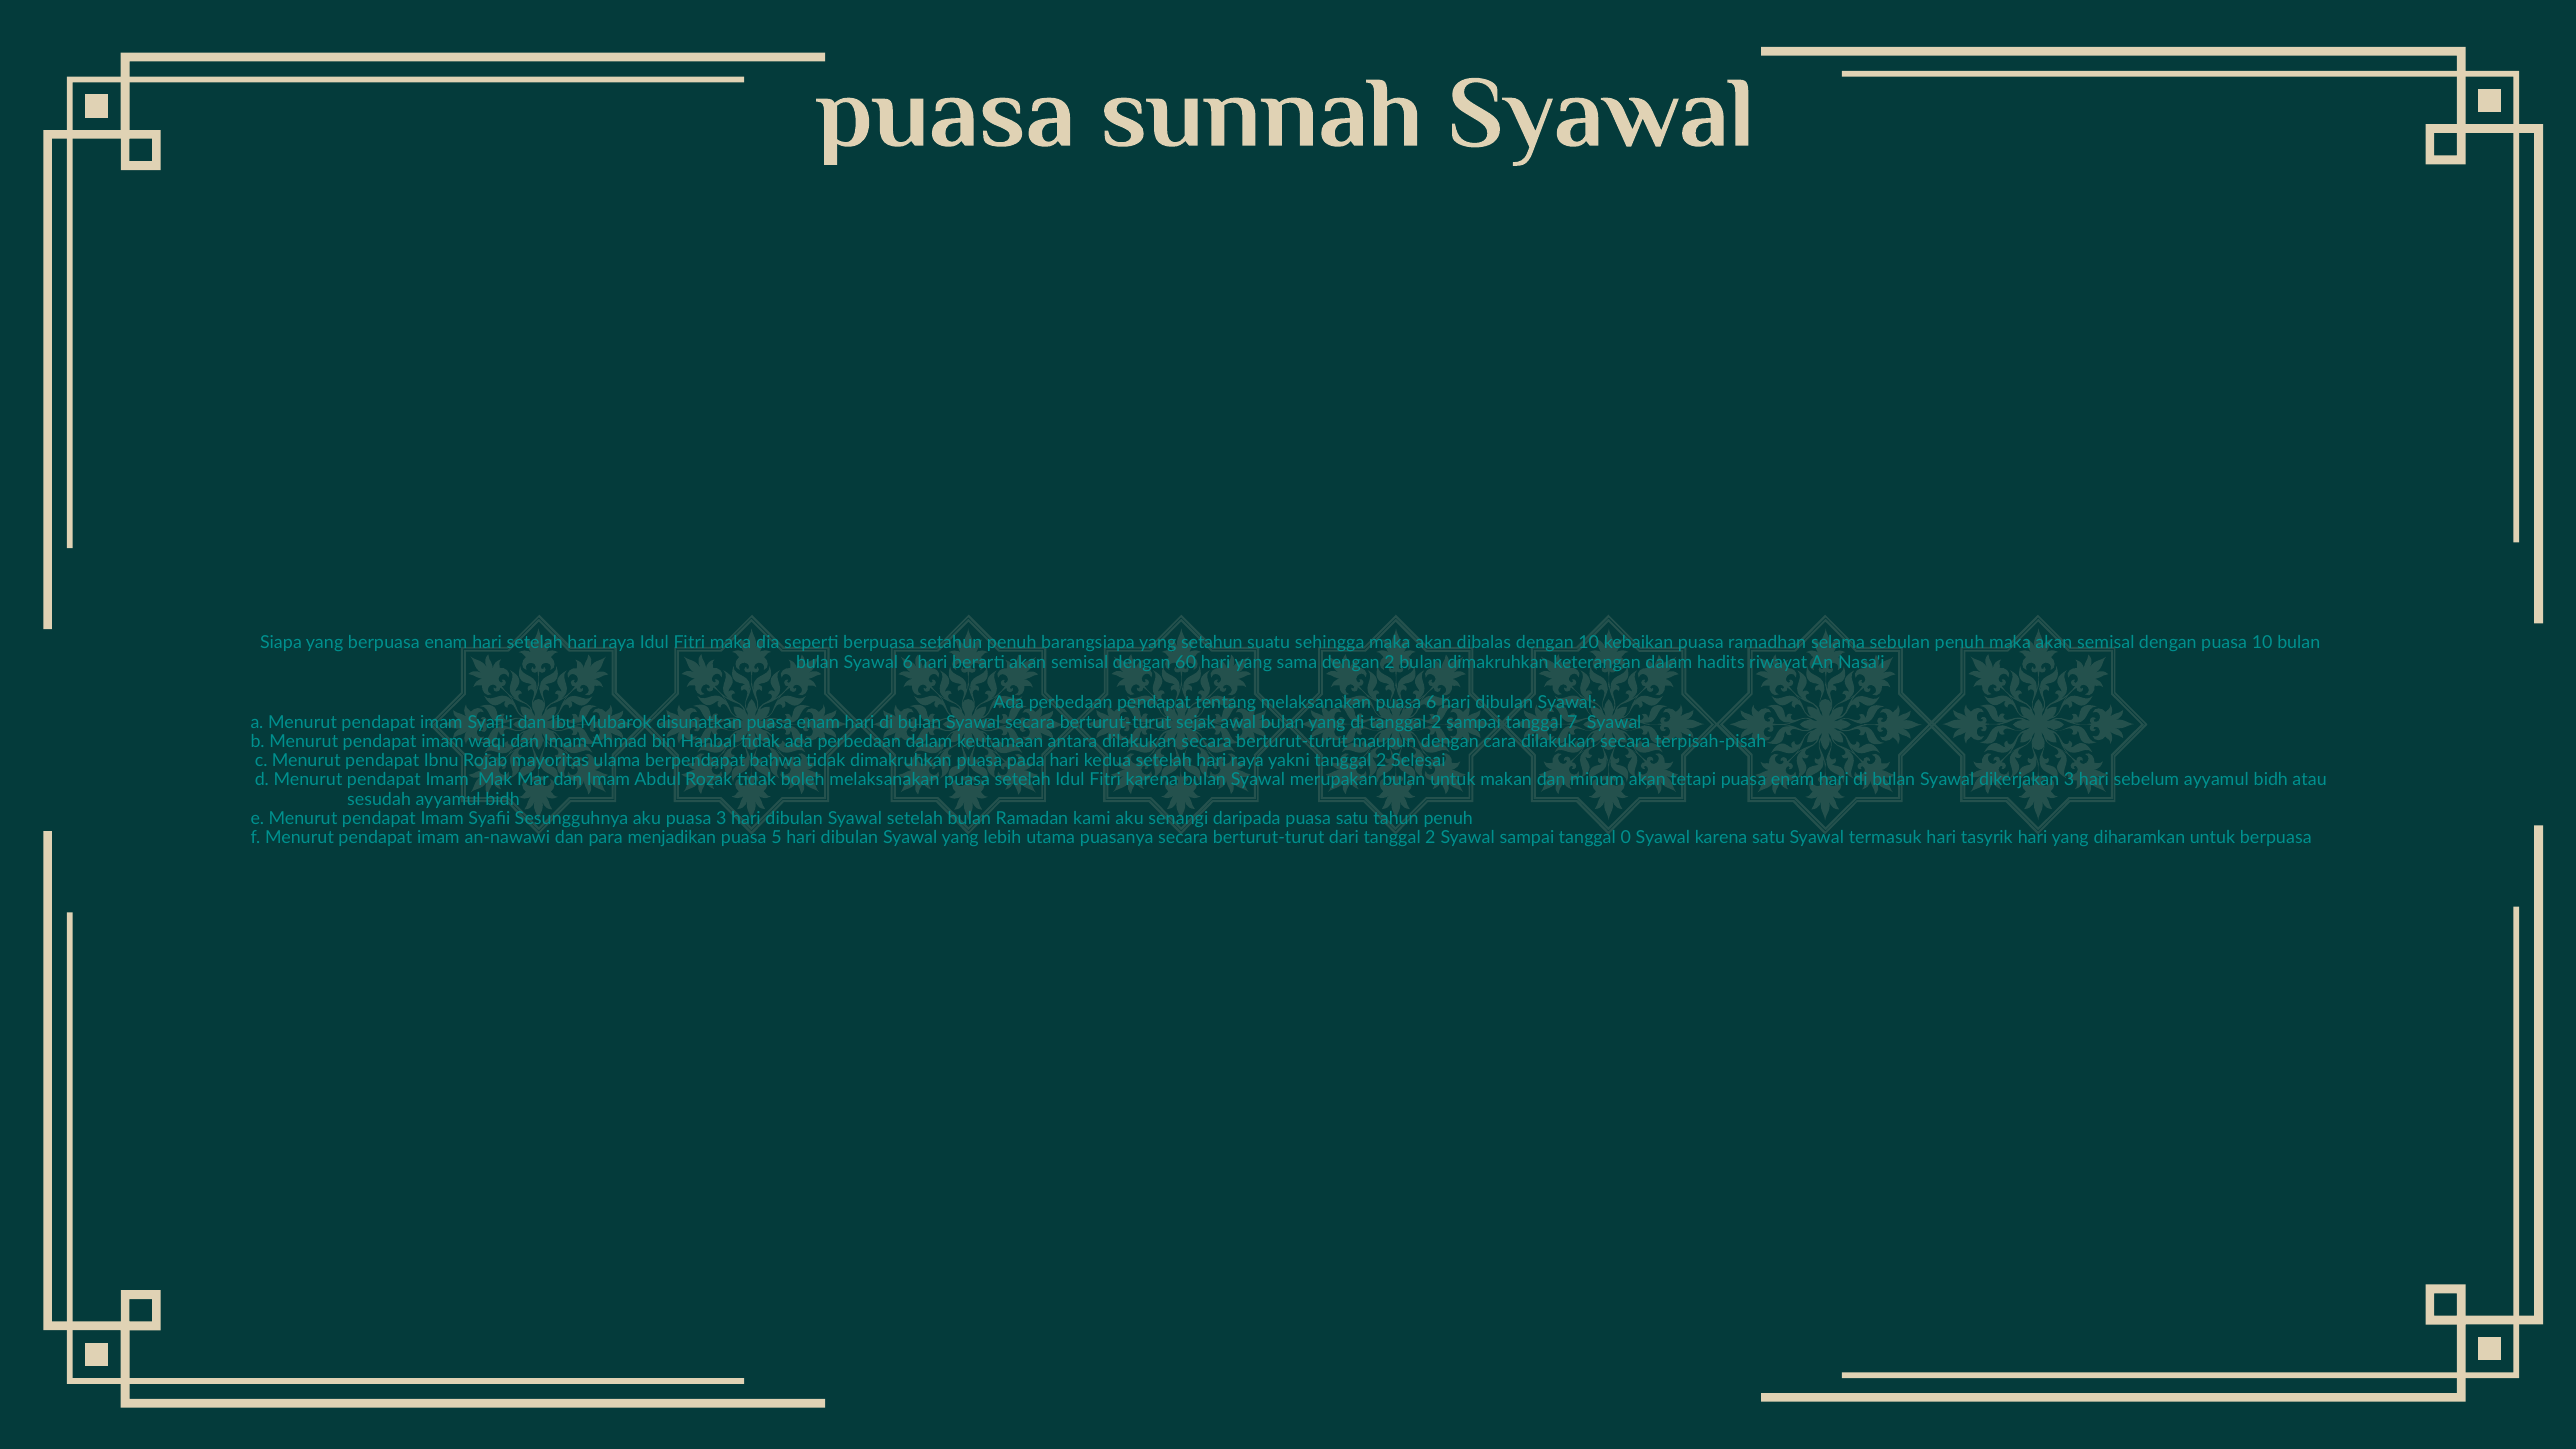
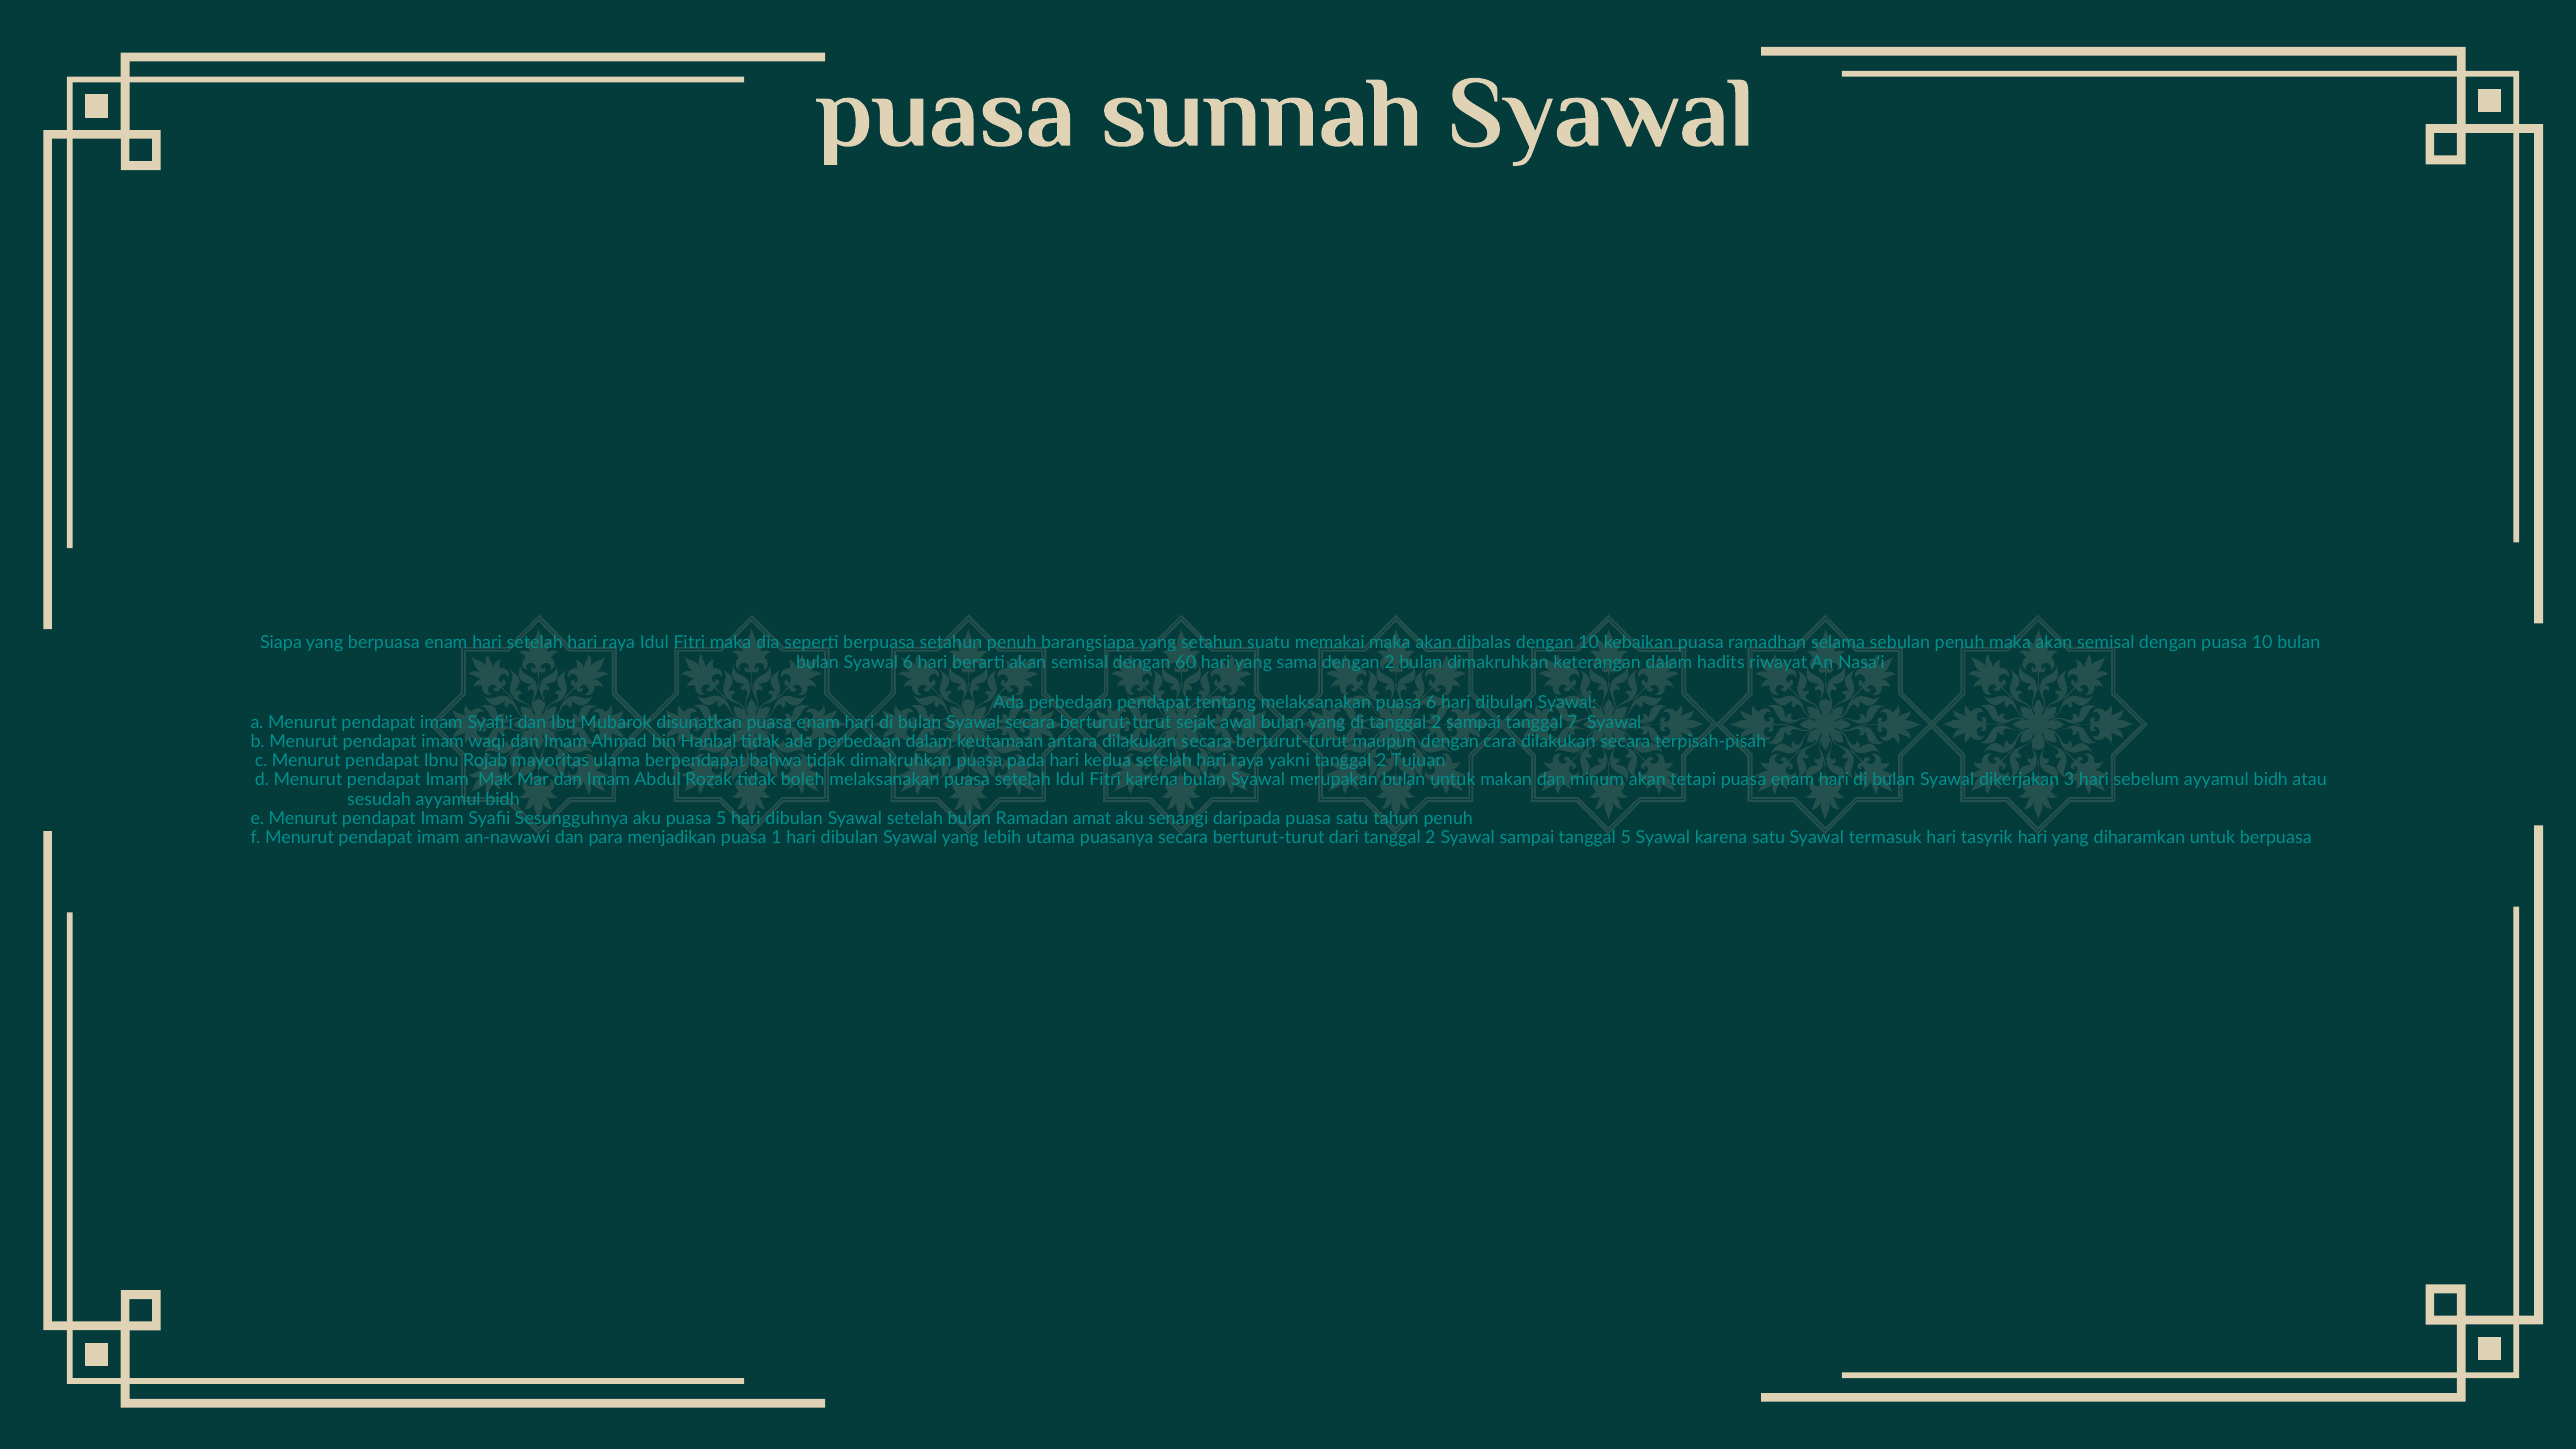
sehingga: sehingga -> memakai
Selesai: Selesai -> Tujuan
puasa 3: 3 -> 5
kami: kami -> amat
5: 5 -> 1
tanggal 0: 0 -> 5
